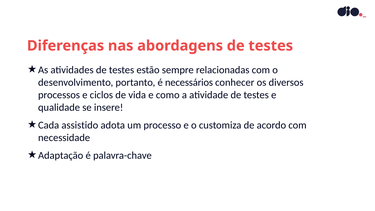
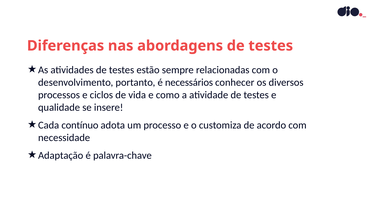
assistido: assistido -> contínuo
